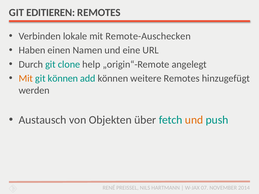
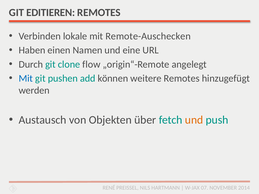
help: help -> flow
Mit at (26, 78) colour: orange -> blue
git können: können -> pushen
